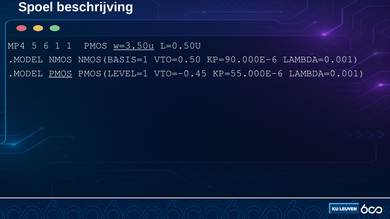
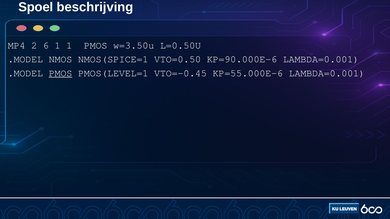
5: 5 -> 2
w=3.50u underline: present -> none
NMOS(BASIS=1: NMOS(BASIS=1 -> NMOS(SPICE=1
